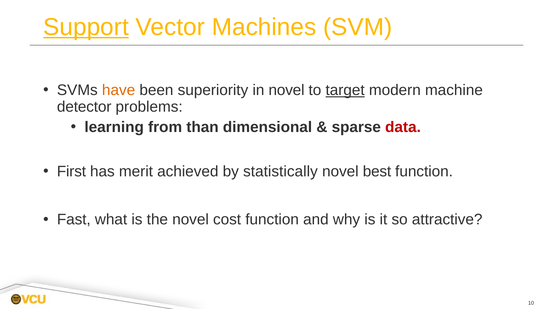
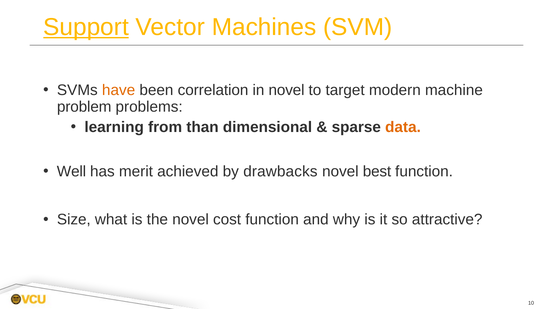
superiority: superiority -> correlation
target underline: present -> none
detector: detector -> problem
data colour: red -> orange
First: First -> Well
statistically: statistically -> drawbacks
Fast: Fast -> Size
